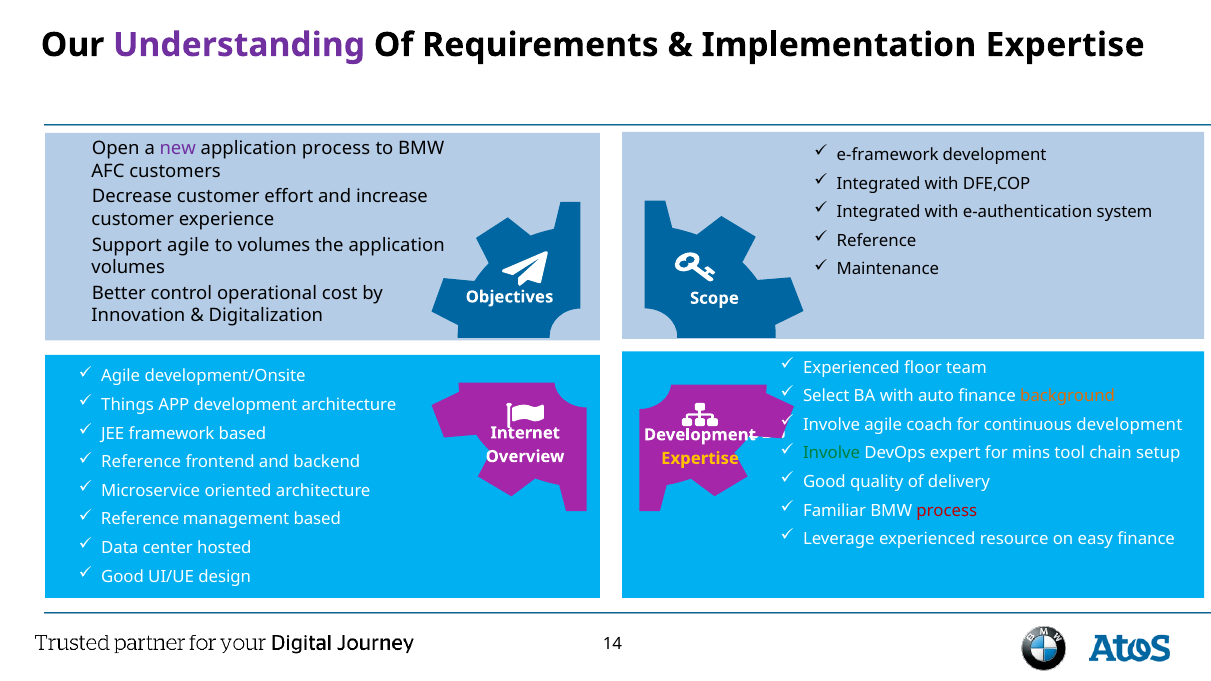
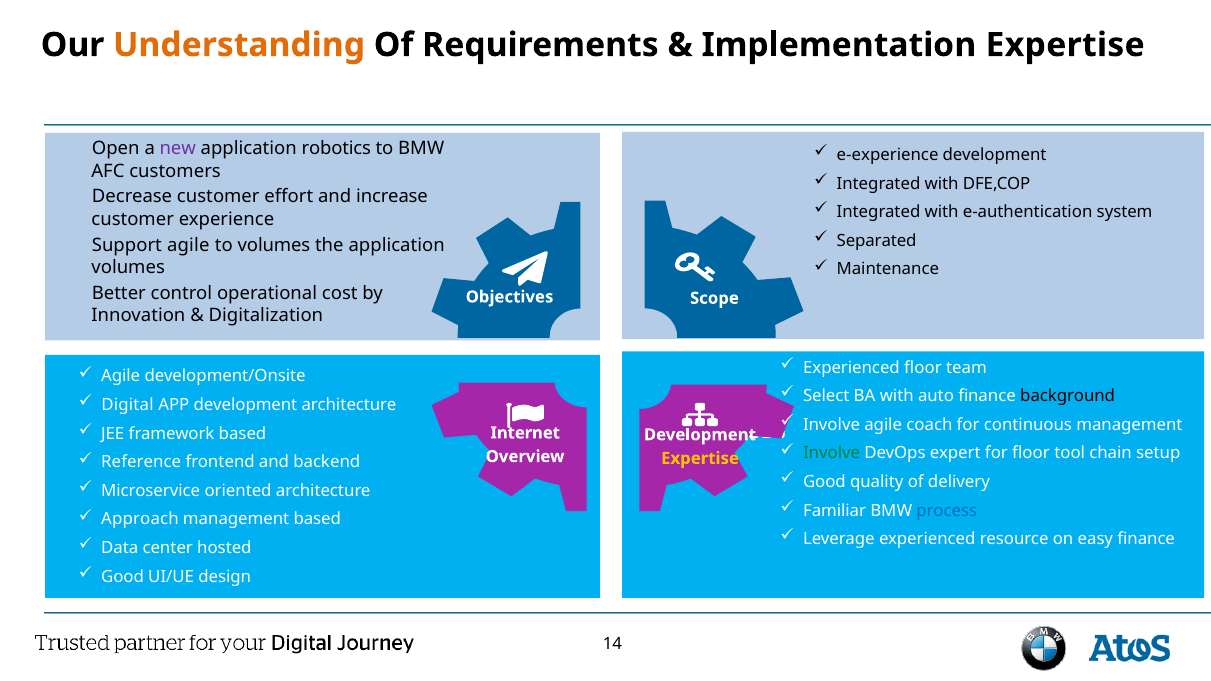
Understanding colour: purple -> orange
application process: process -> robotics
e-framework: e-framework -> e-experience
Reference at (877, 241): Reference -> Separated
background colour: orange -> black
Things: Things -> Digital
continuous development: development -> management
for mins: mins -> floor
process at (947, 511) colour: red -> blue
Reference at (140, 520): Reference -> Approach
